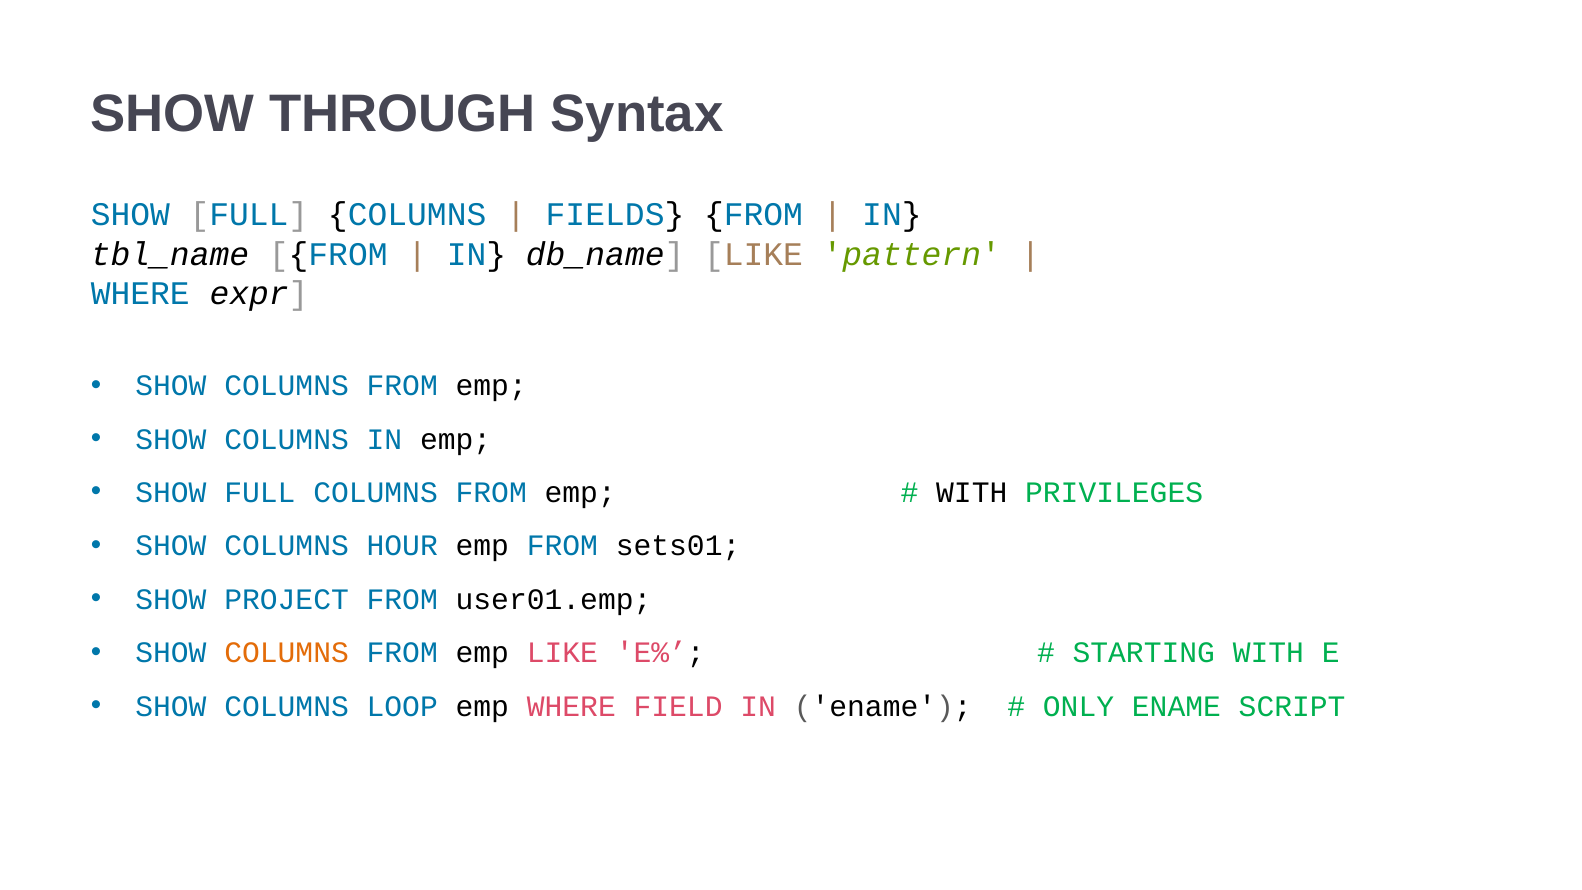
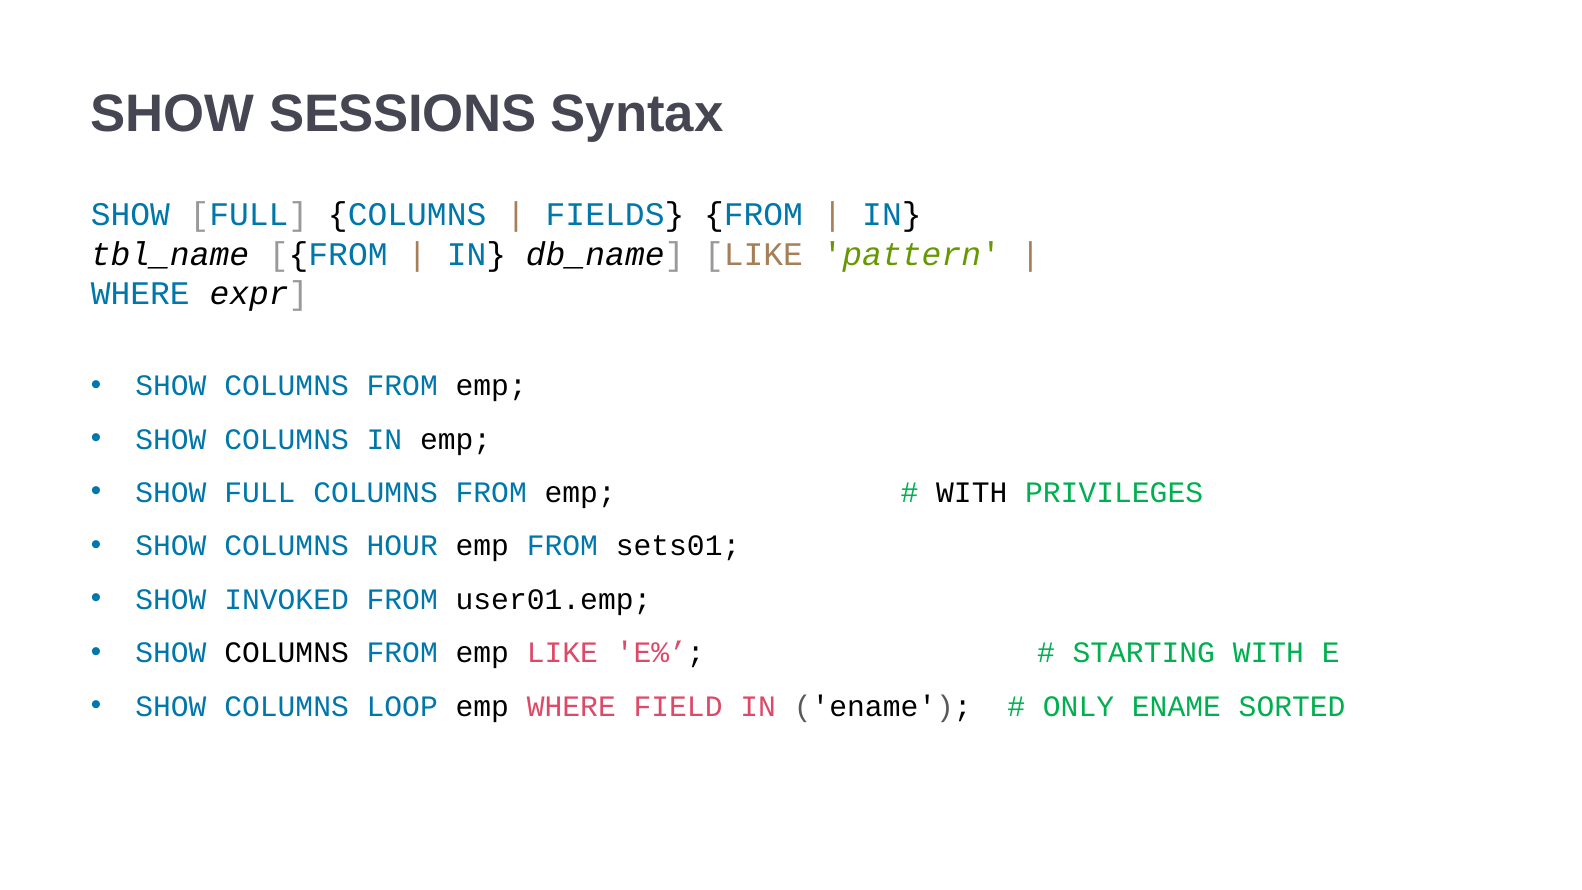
THROUGH: THROUGH -> SESSIONS
PROJECT: PROJECT -> INVOKED
COLUMNS at (287, 653) colour: orange -> black
SCRIPT: SCRIPT -> SORTED
